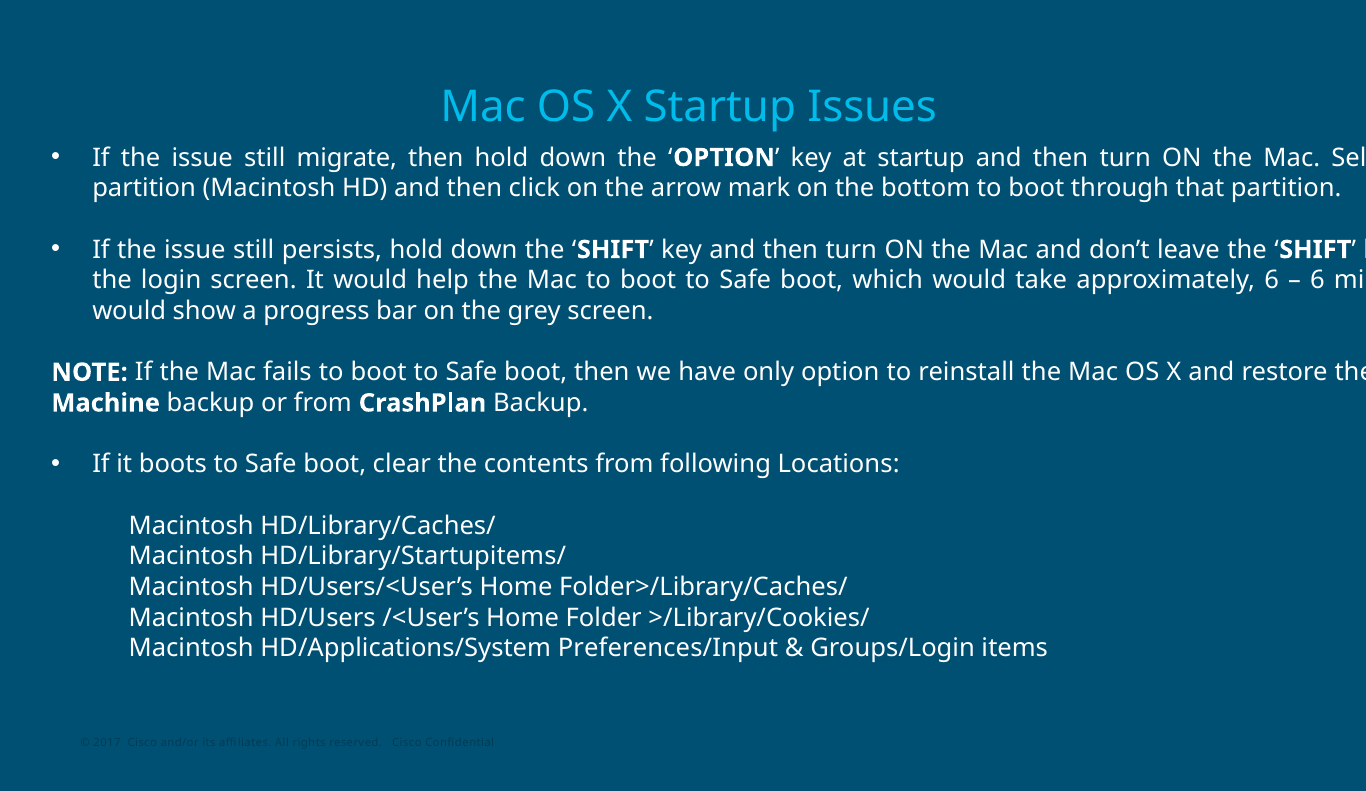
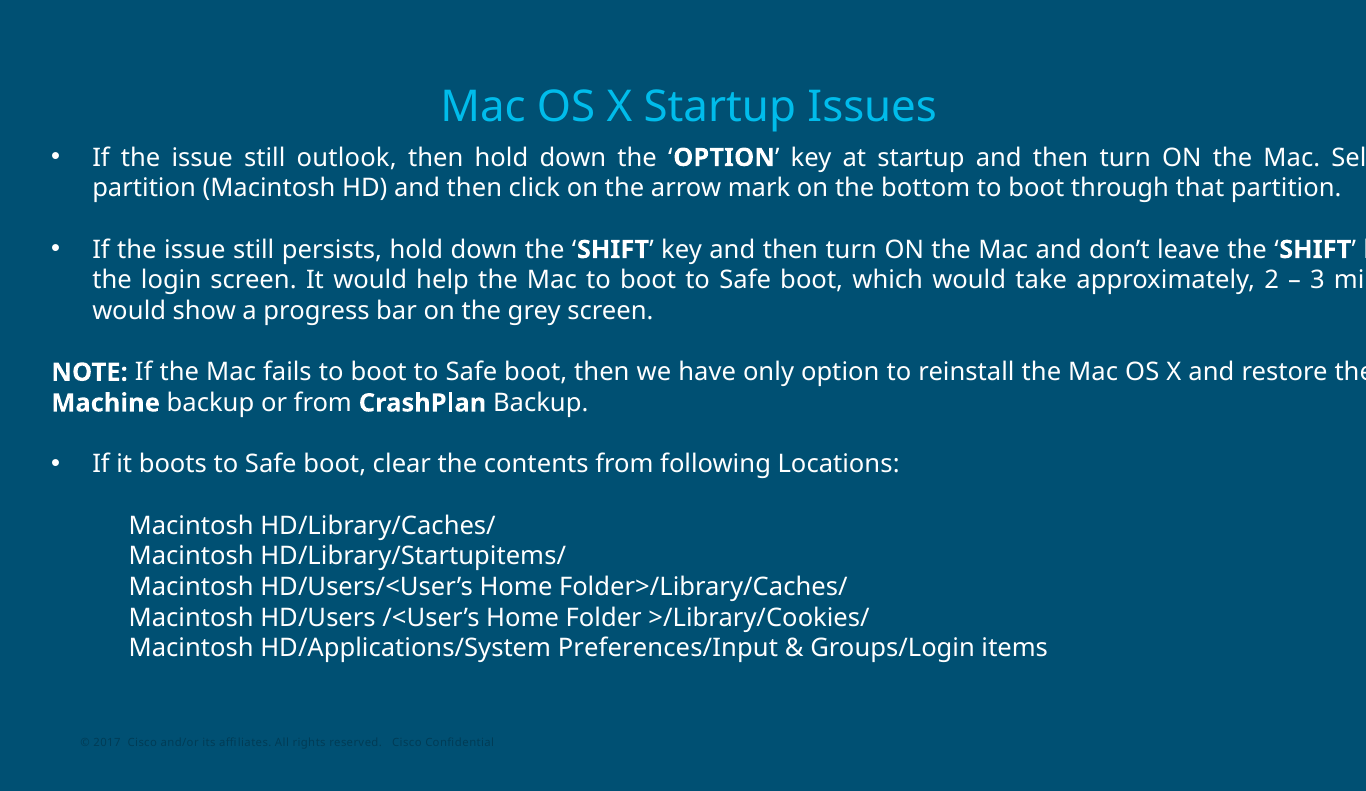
migrate: migrate -> outlook
approximately 6: 6 -> 2
6 at (1317, 280): 6 -> 3
